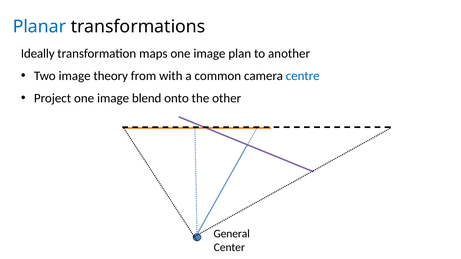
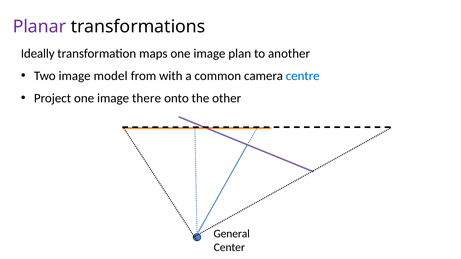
Planar colour: blue -> purple
theory: theory -> model
blend: blend -> there
